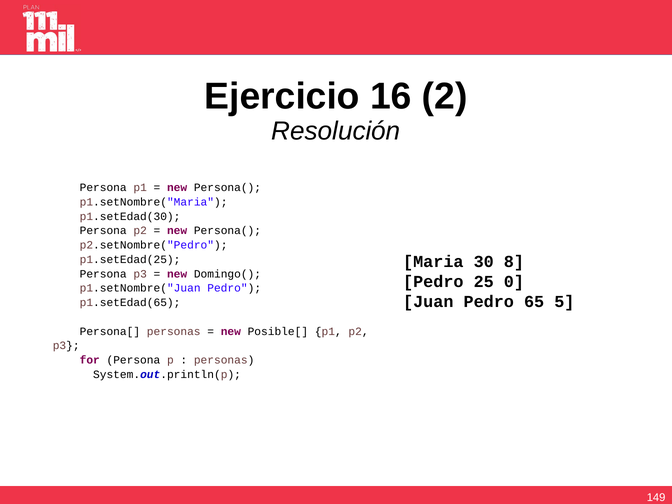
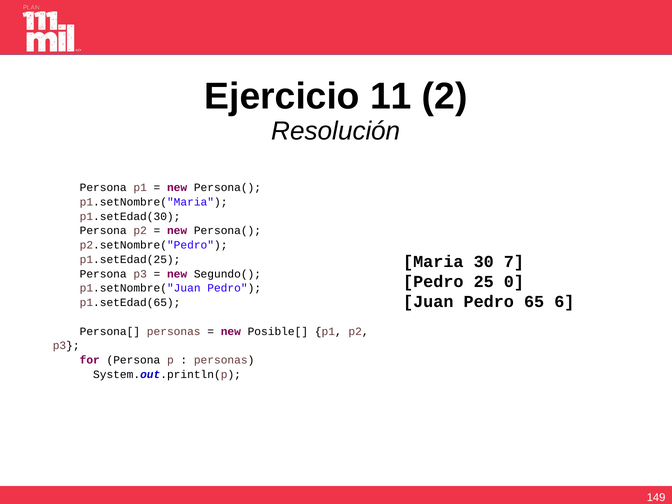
16: 16 -> 11
8: 8 -> 7
Domingo(: Domingo( -> Segundo(
5: 5 -> 6
